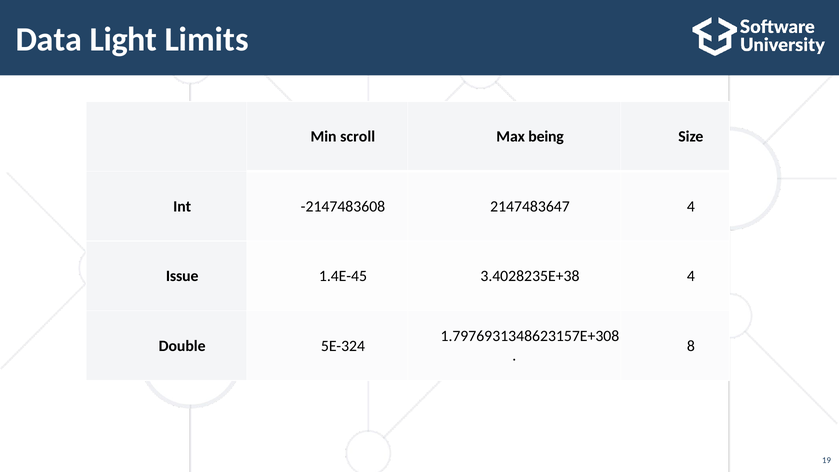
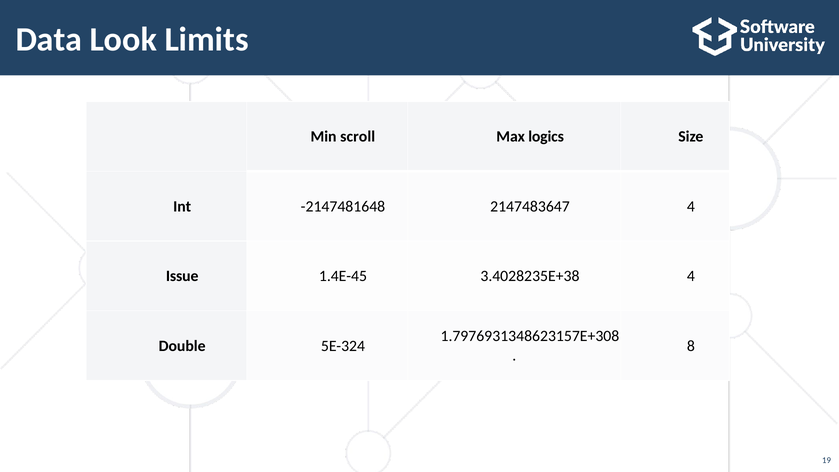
Light: Light -> Look
being: being -> logics
-2147483608: -2147483608 -> -2147481648
